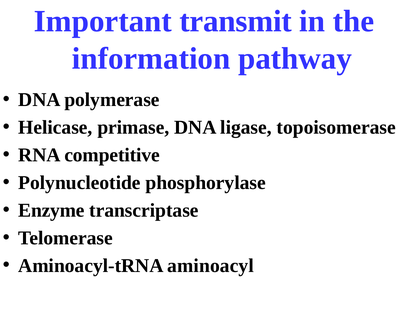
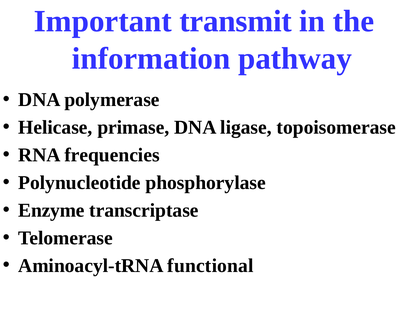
competitive: competitive -> frequencies
aminoacyl: aminoacyl -> functional
